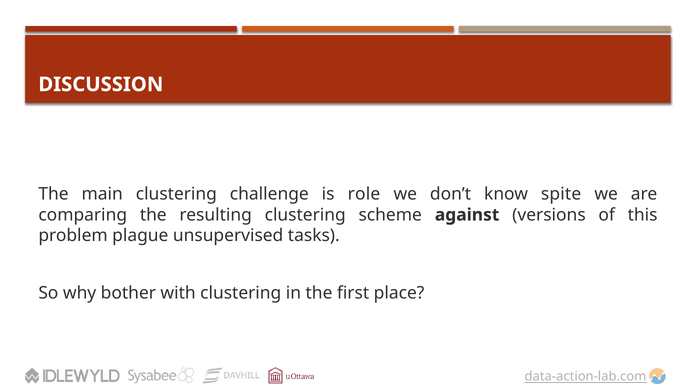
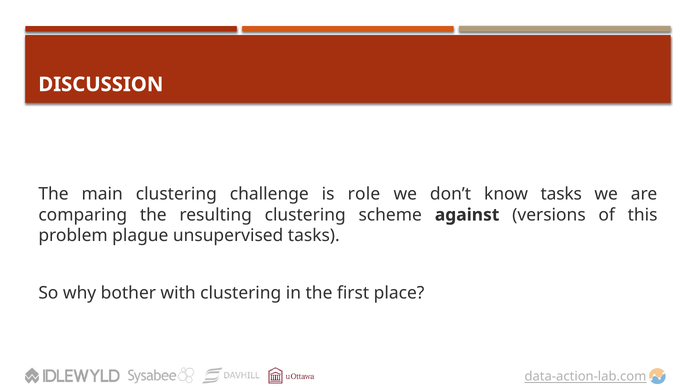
know spite: spite -> tasks
